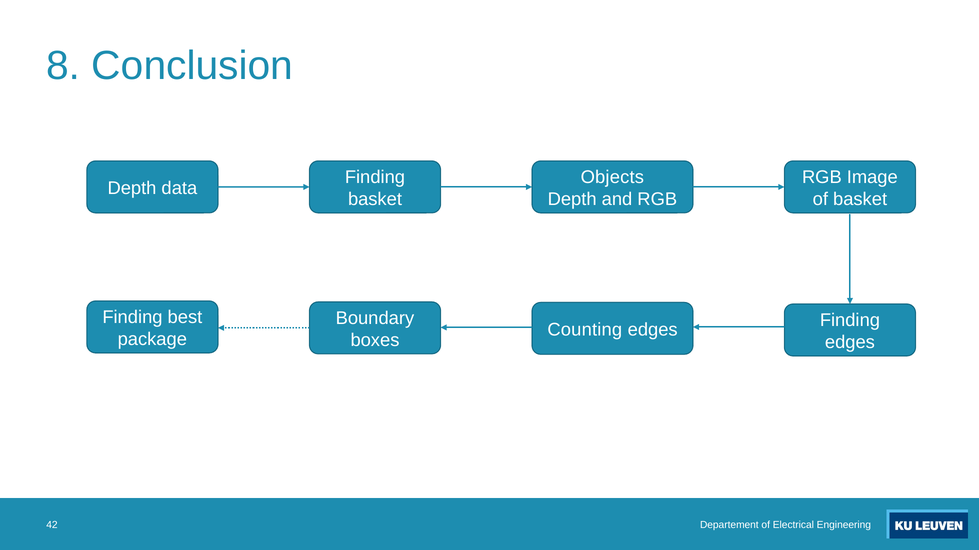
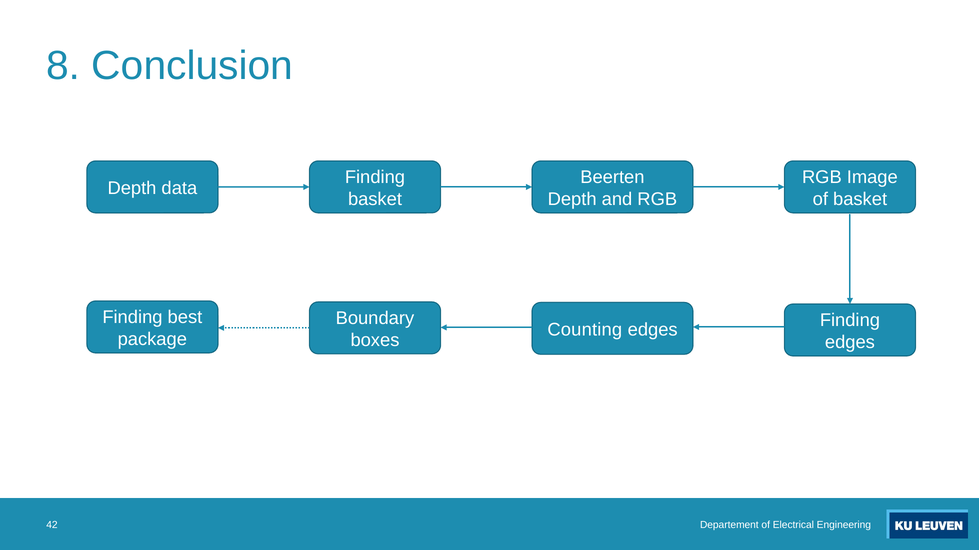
Objects: Objects -> Beerten
